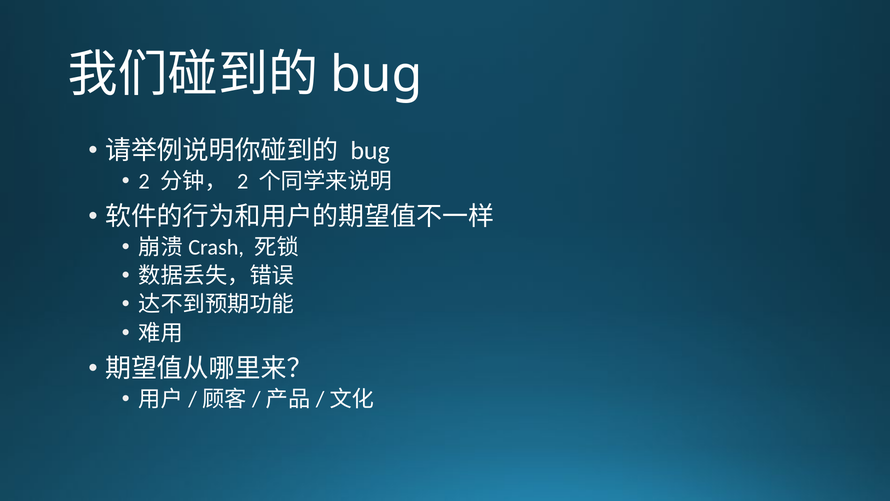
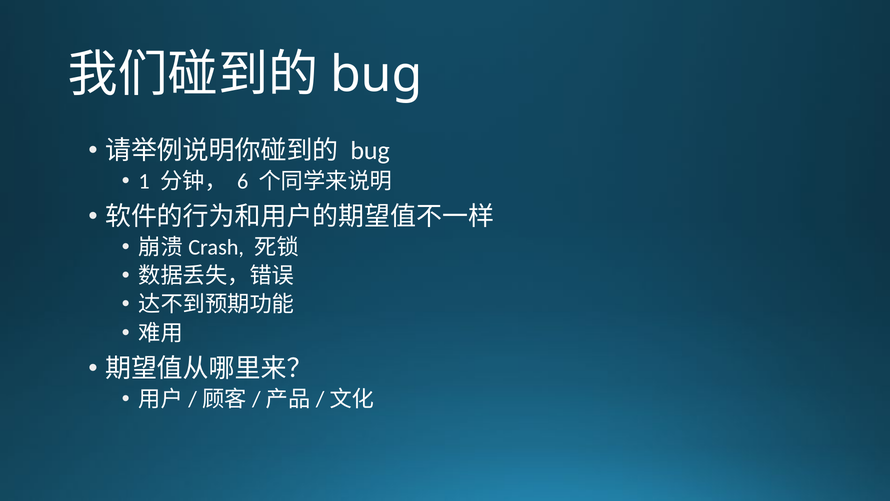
2 at (144, 181): 2 -> 1
2 at (243, 181): 2 -> 6
